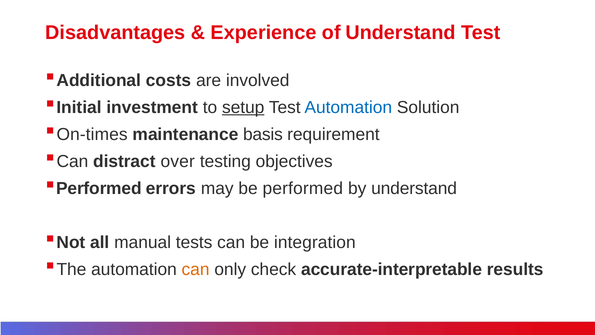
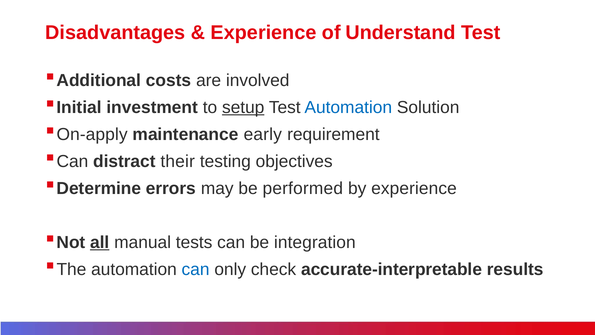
On-times: On-times -> On-apply
basis: basis -> early
over: over -> their
Performed at (99, 188): Performed -> Determine
by understand: understand -> experience
all underline: none -> present
can at (196, 269) colour: orange -> blue
